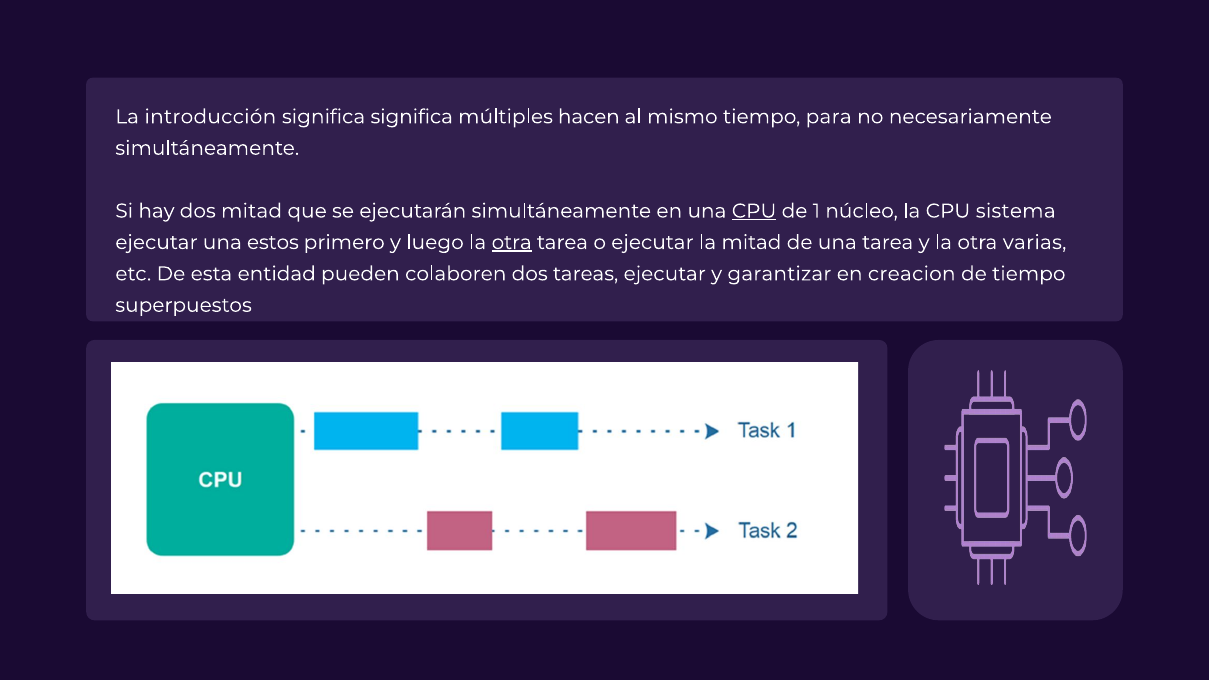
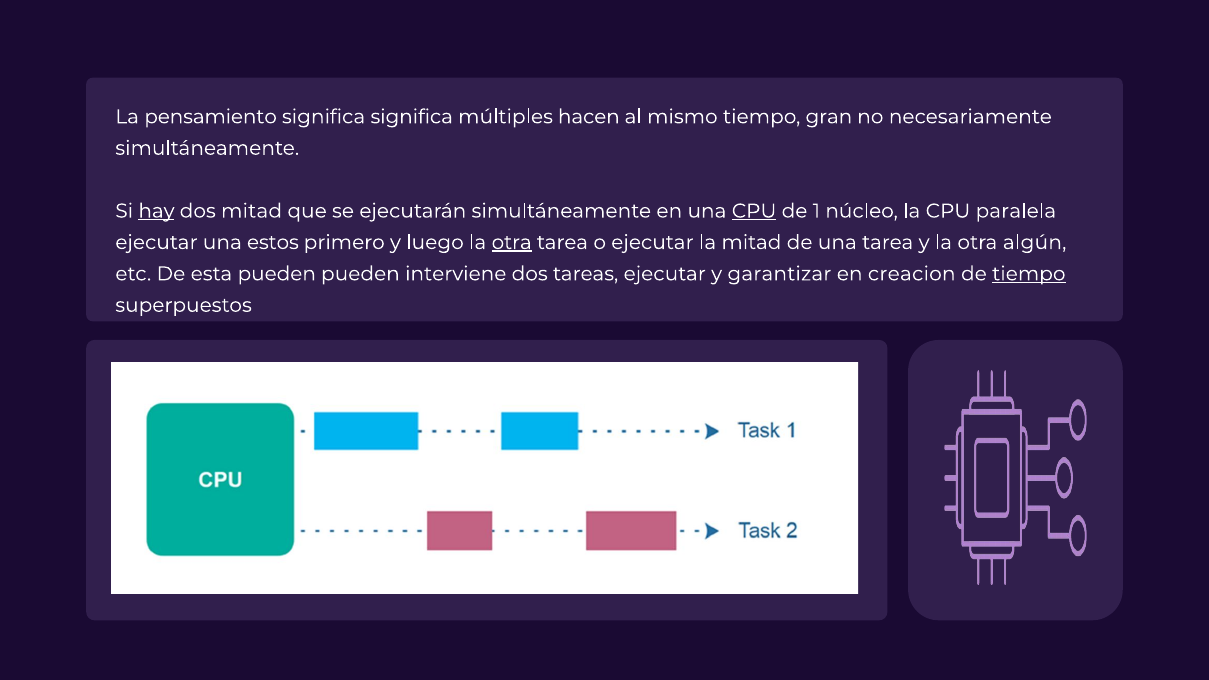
introducción: introducción -> pensamiento
para: para -> gran
hay underline: none -> present
sistema: sistema -> paralela
varias: varias -> algún
esta entidad: entidad -> pueden
colaboren: colaboren -> interviene
tiempo at (1029, 274) underline: none -> present
